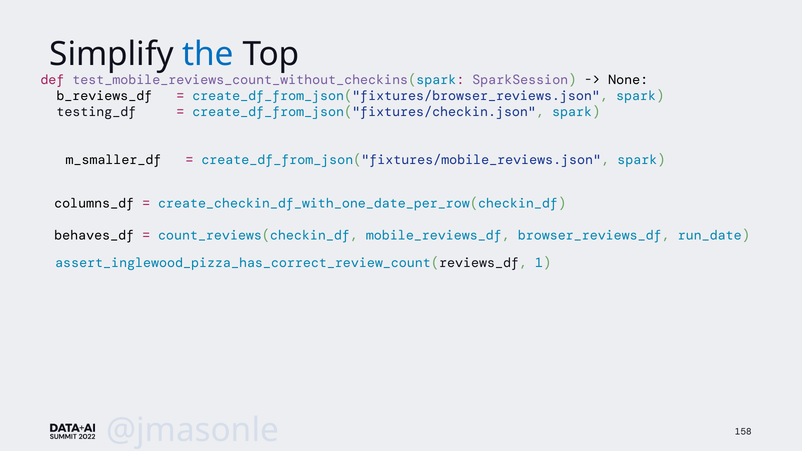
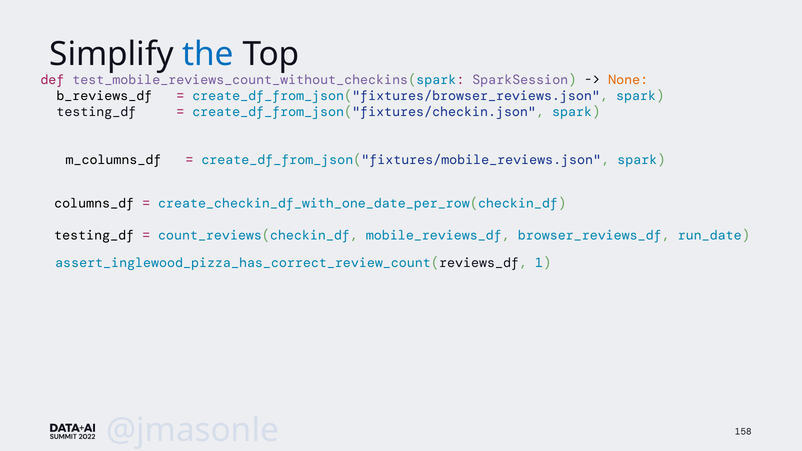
None colour: black -> orange
m_smaller_df: m_smaller_df -> m_columns_df
behaves_df at (94, 235): behaves_df -> testing_df
